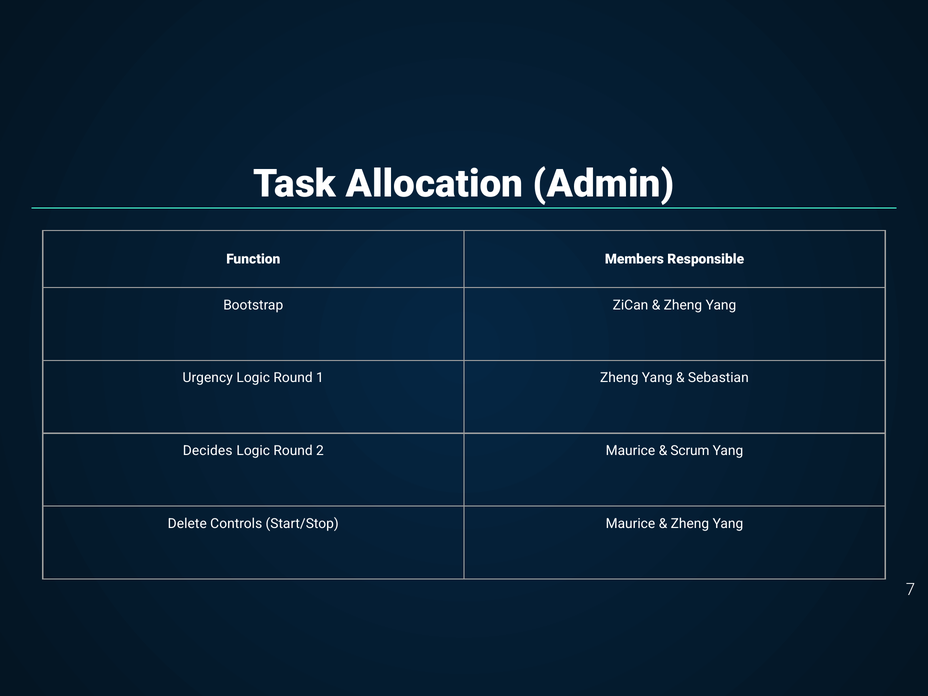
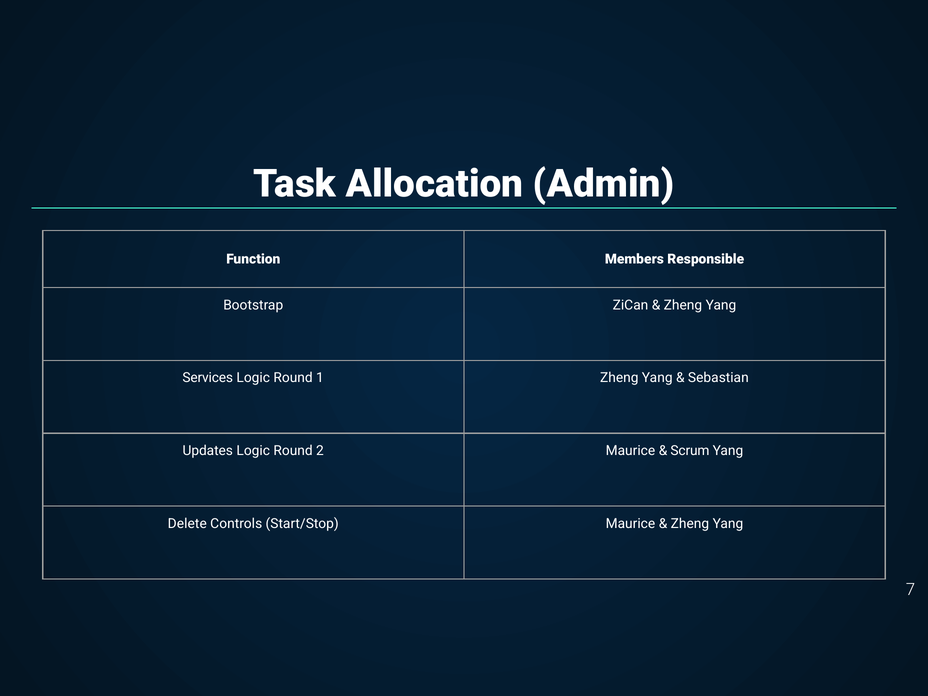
Urgency: Urgency -> Services
Decides: Decides -> Updates
